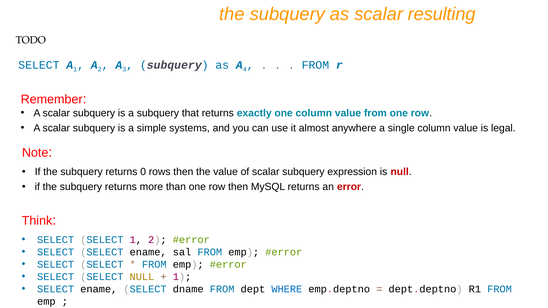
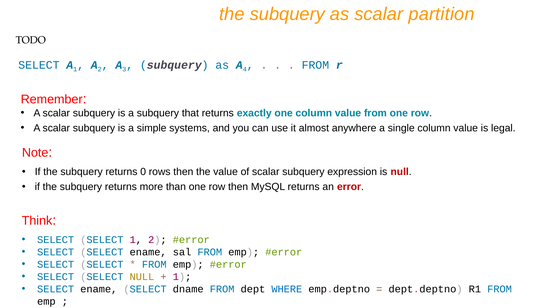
resulting: resulting -> partition
